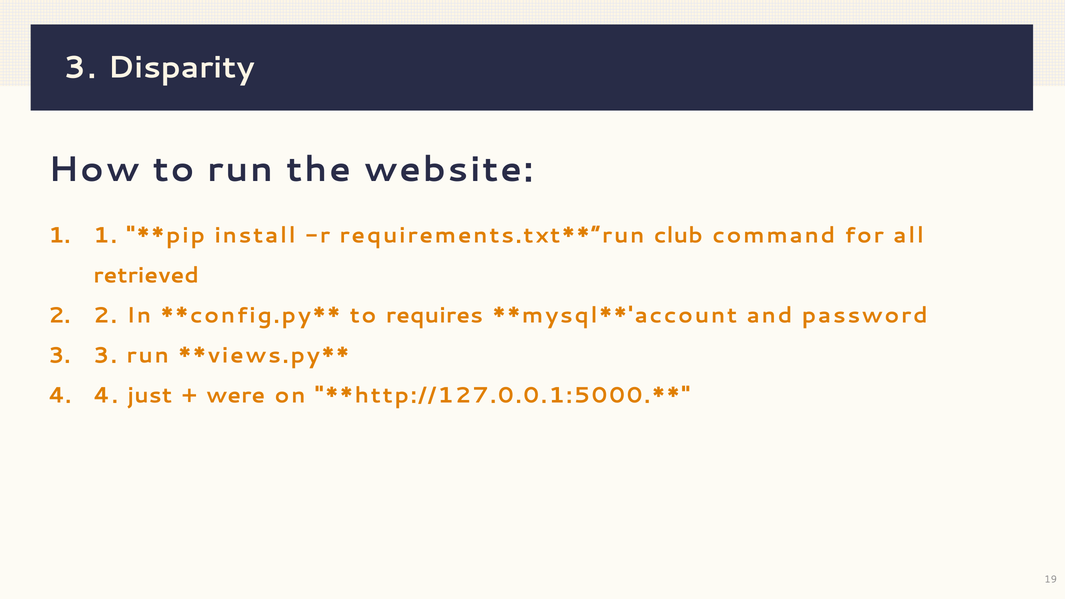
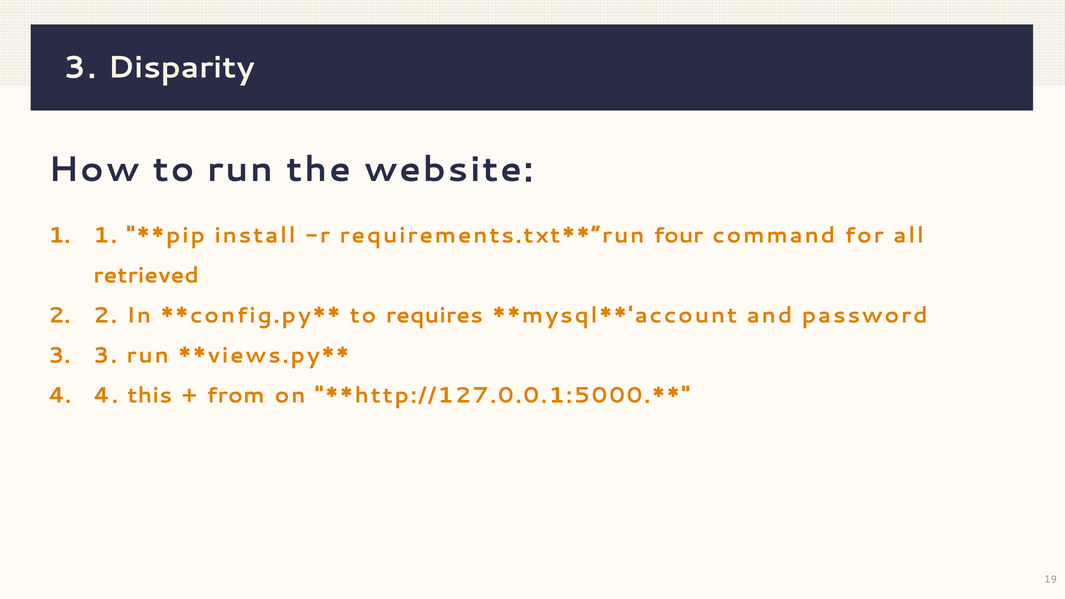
club: club -> four
just: just -> this
were: were -> from
